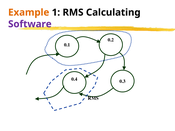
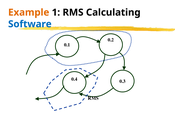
Software colour: purple -> blue
